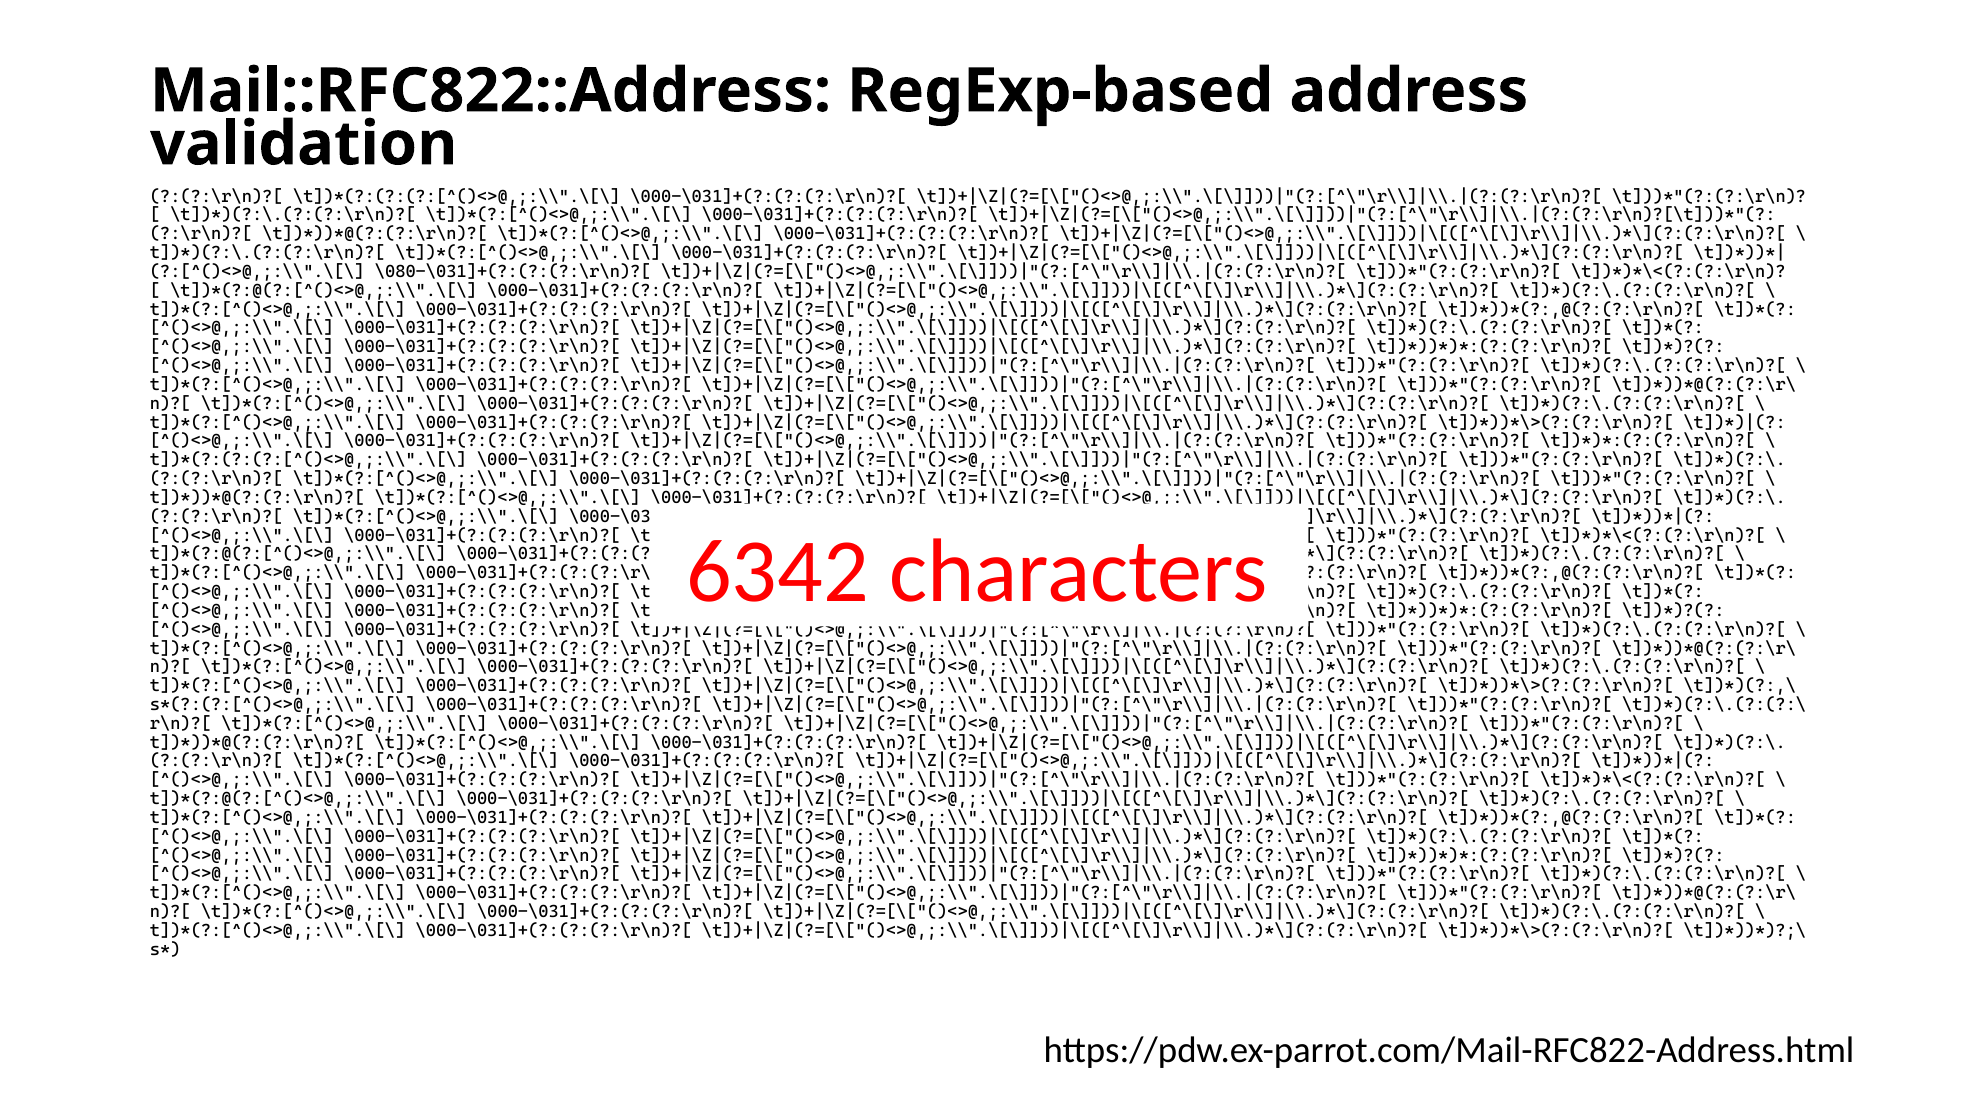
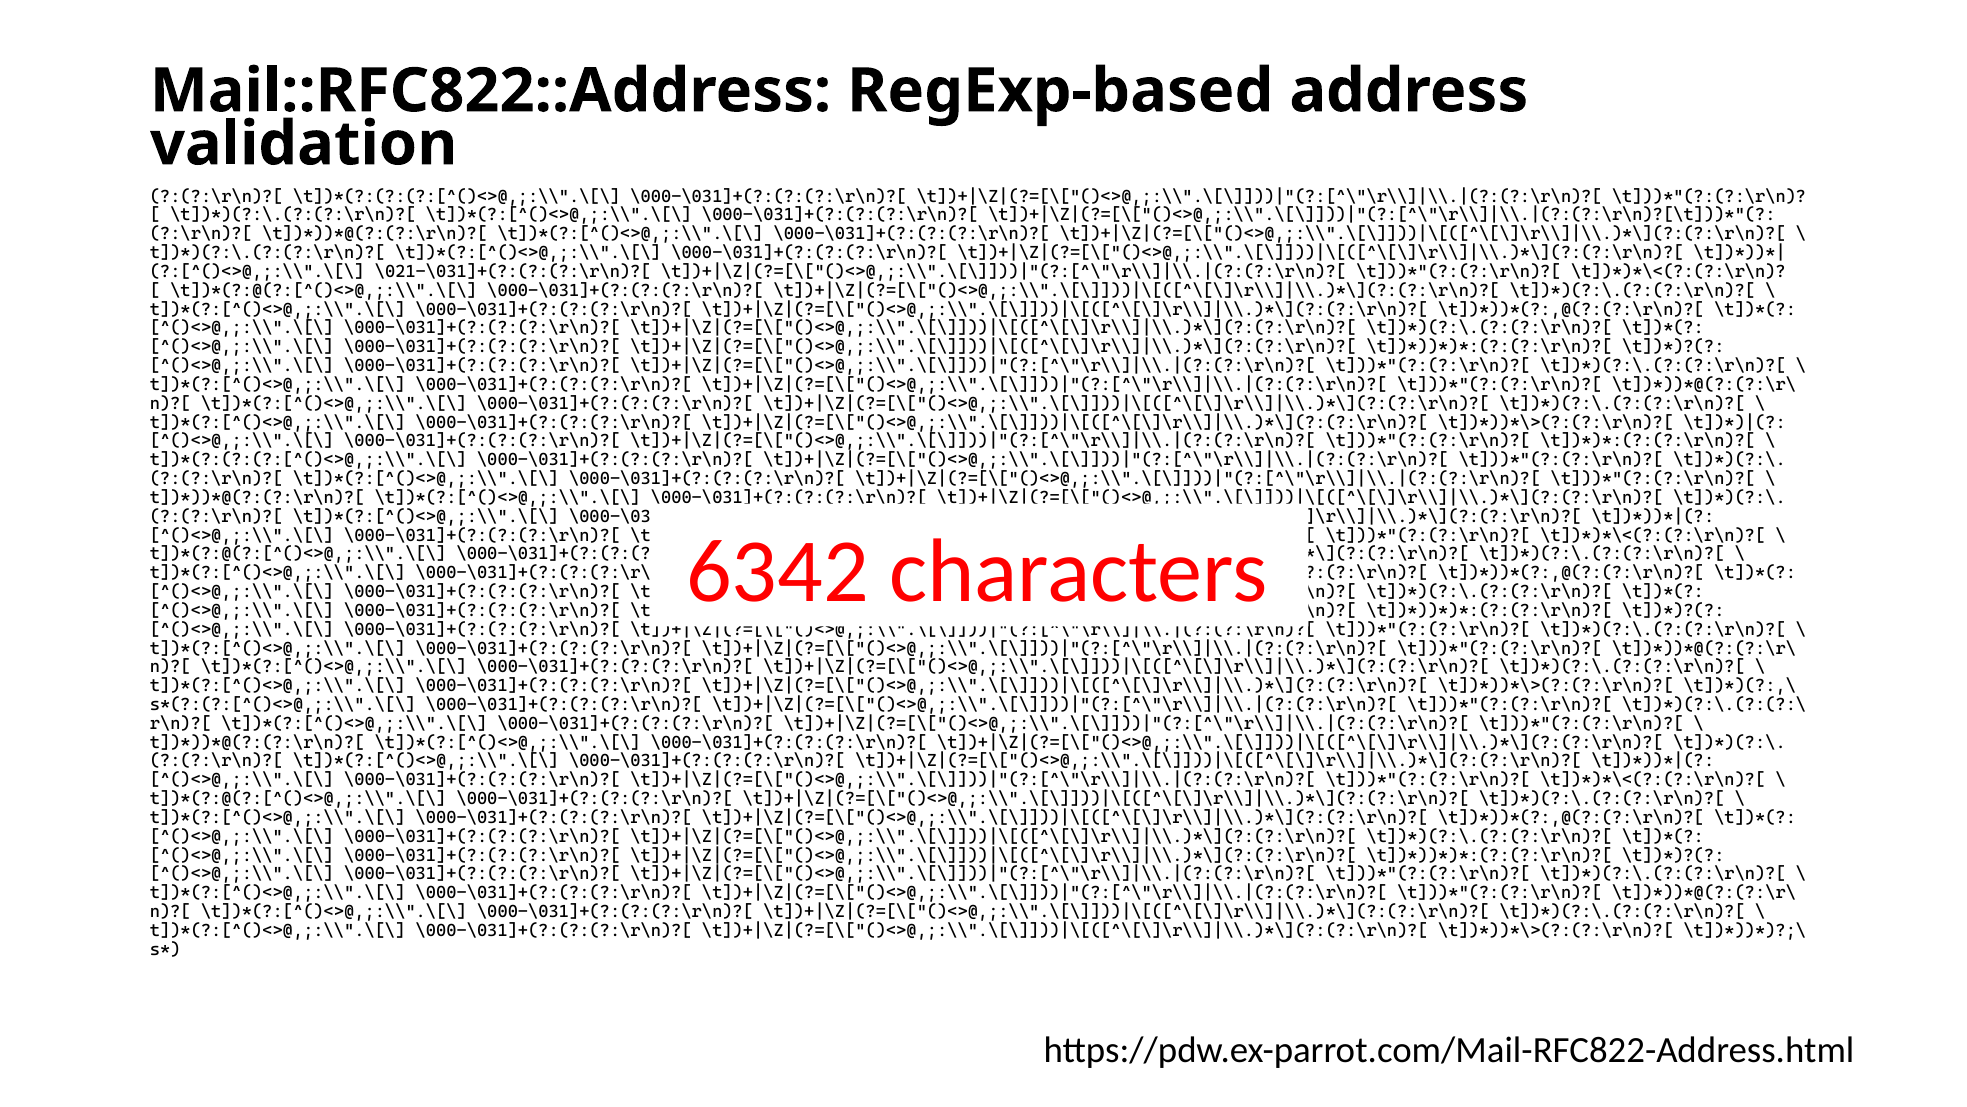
\080-\031]+(?:(?:(?:\r\n)?[: \080-\031]+(?:(?:(?:\r\n)?[ -> \021-\031]+(?:(?:(?:\r\n)?[
